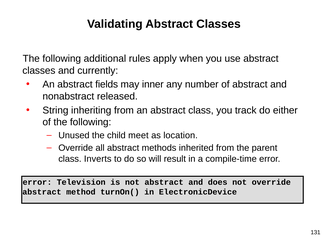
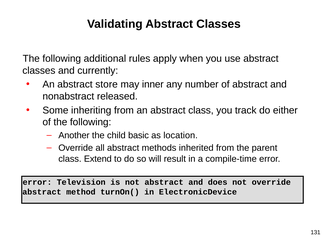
fields: fields -> store
String: String -> Some
Unused: Unused -> Another
meet: meet -> basic
Inverts: Inverts -> Extend
